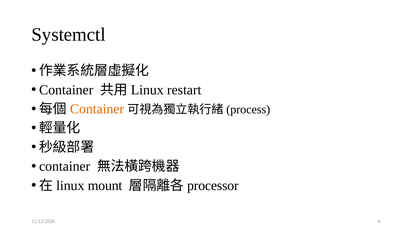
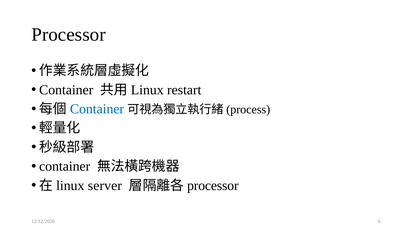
Systemctl at (69, 35): Systemctl -> Processor
Container at (97, 109) colour: orange -> blue
mount: mount -> server
